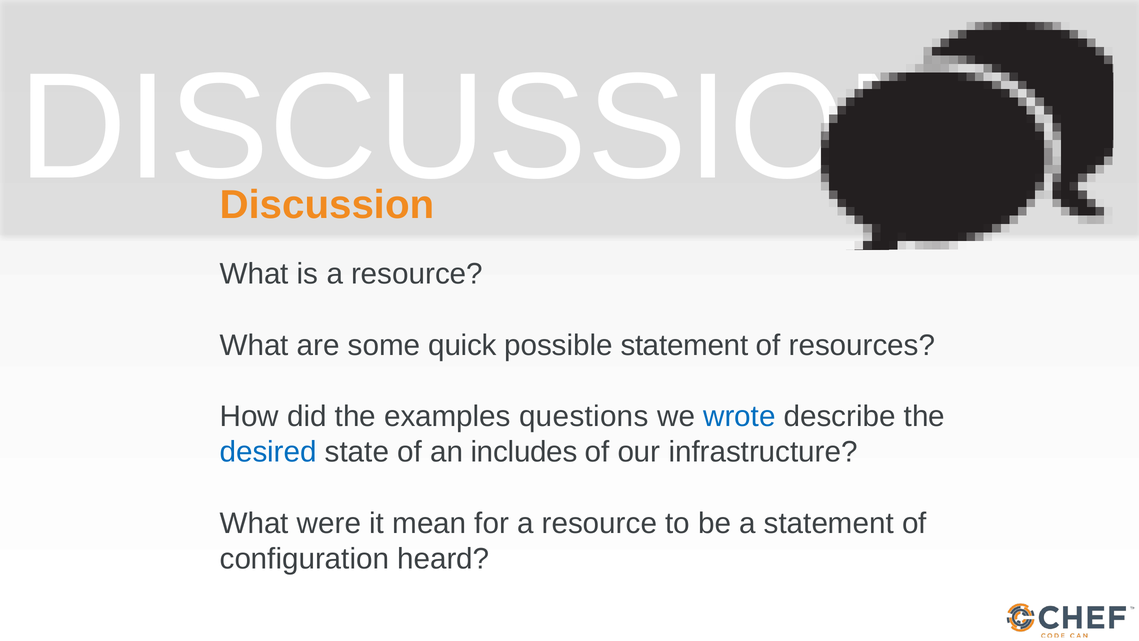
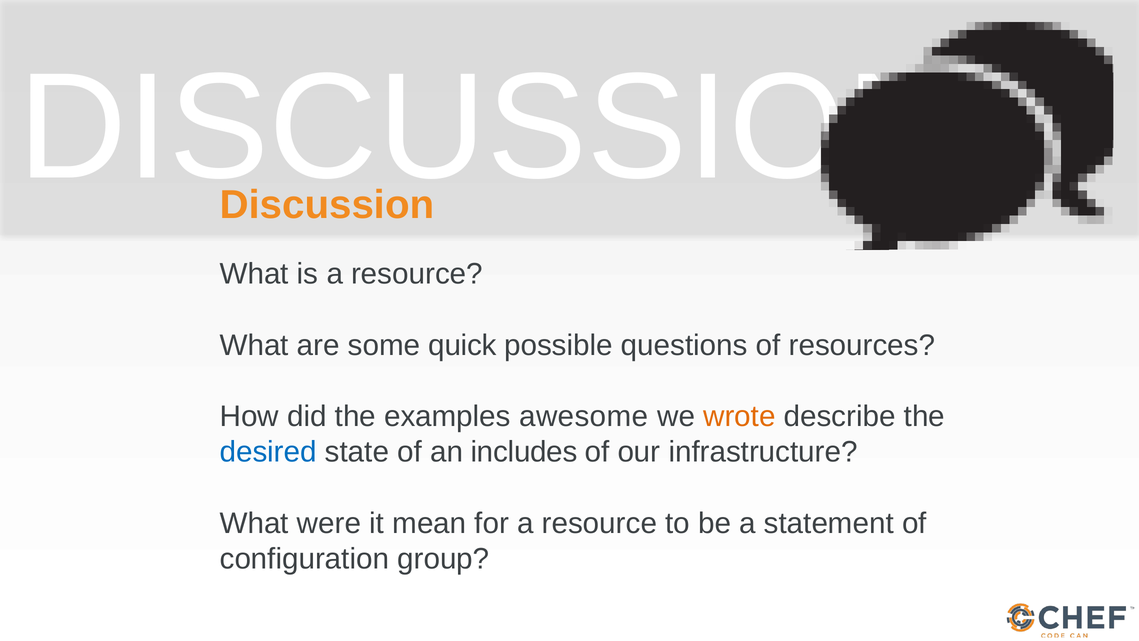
possible statement: statement -> questions
questions: questions -> awesome
wrote colour: blue -> orange
heard: heard -> group
